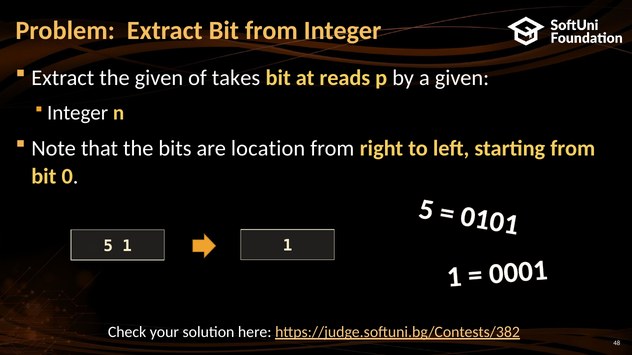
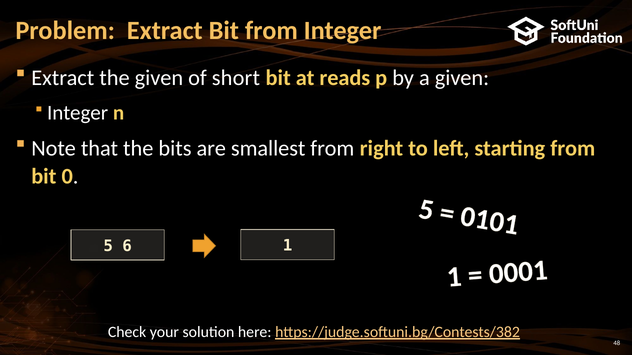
takes: takes -> short
location: location -> smallest
5 1: 1 -> 6
